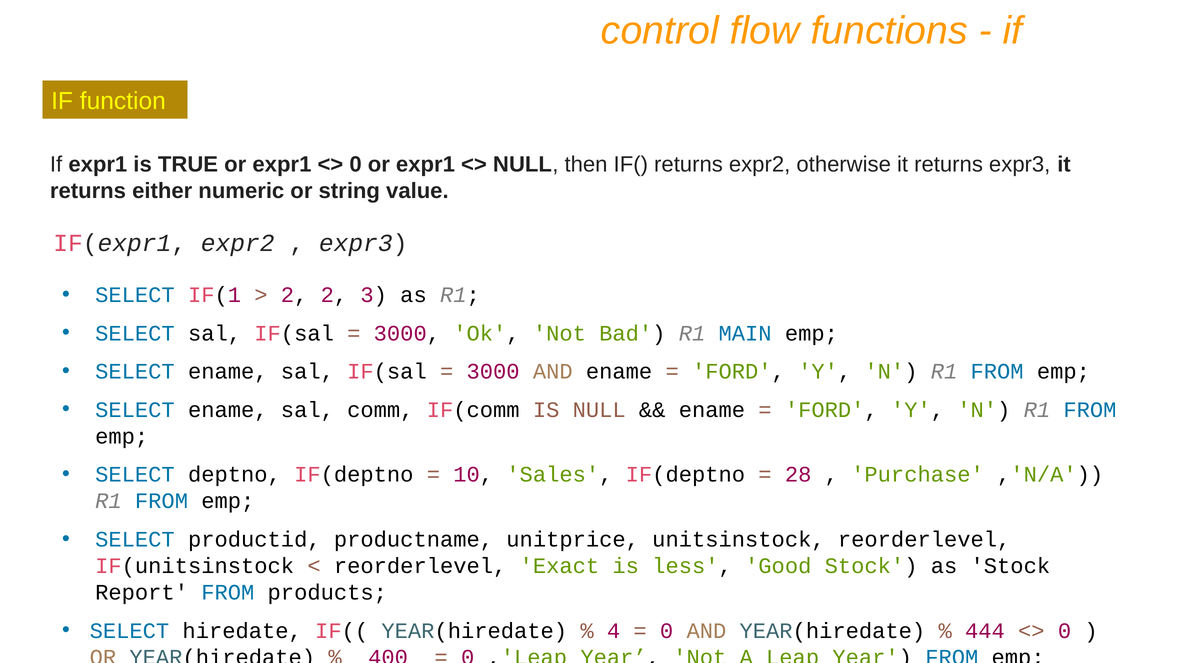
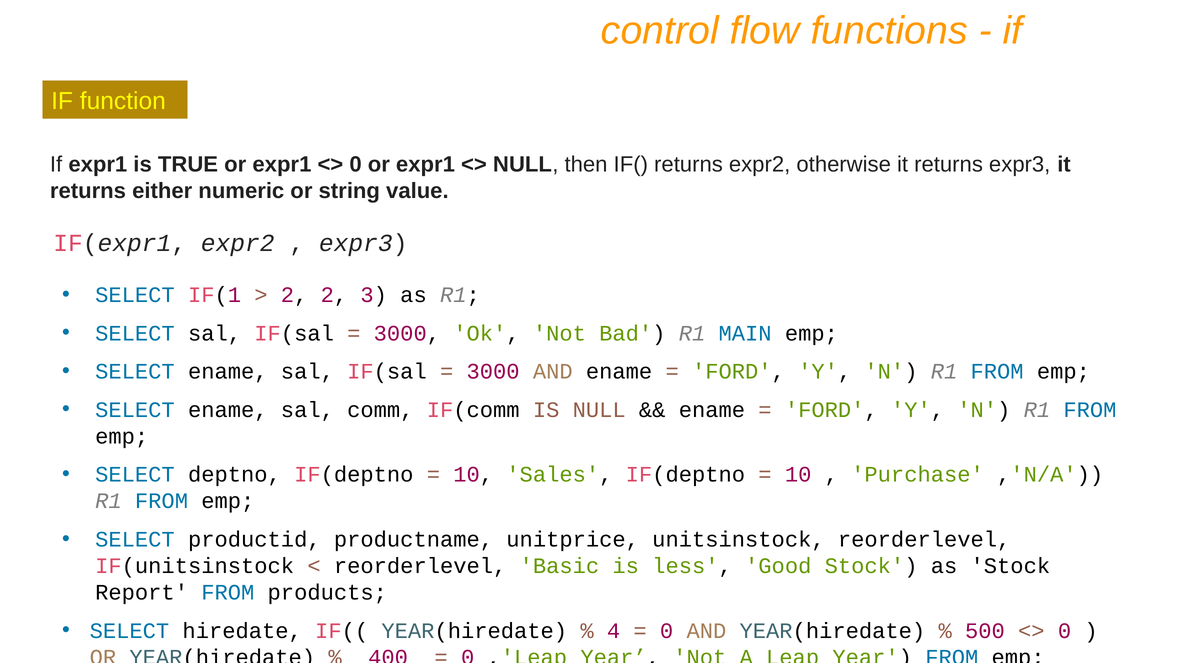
28 at (798, 475): 28 -> 10
Exact: Exact -> Basic
444: 444 -> 500
